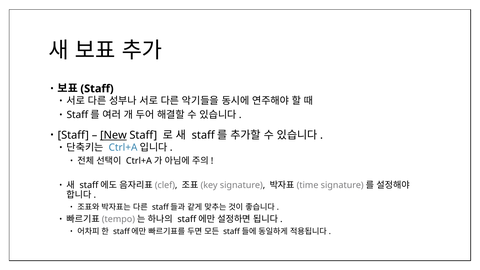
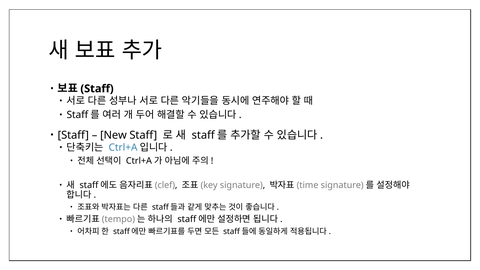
New underline: present -> none
